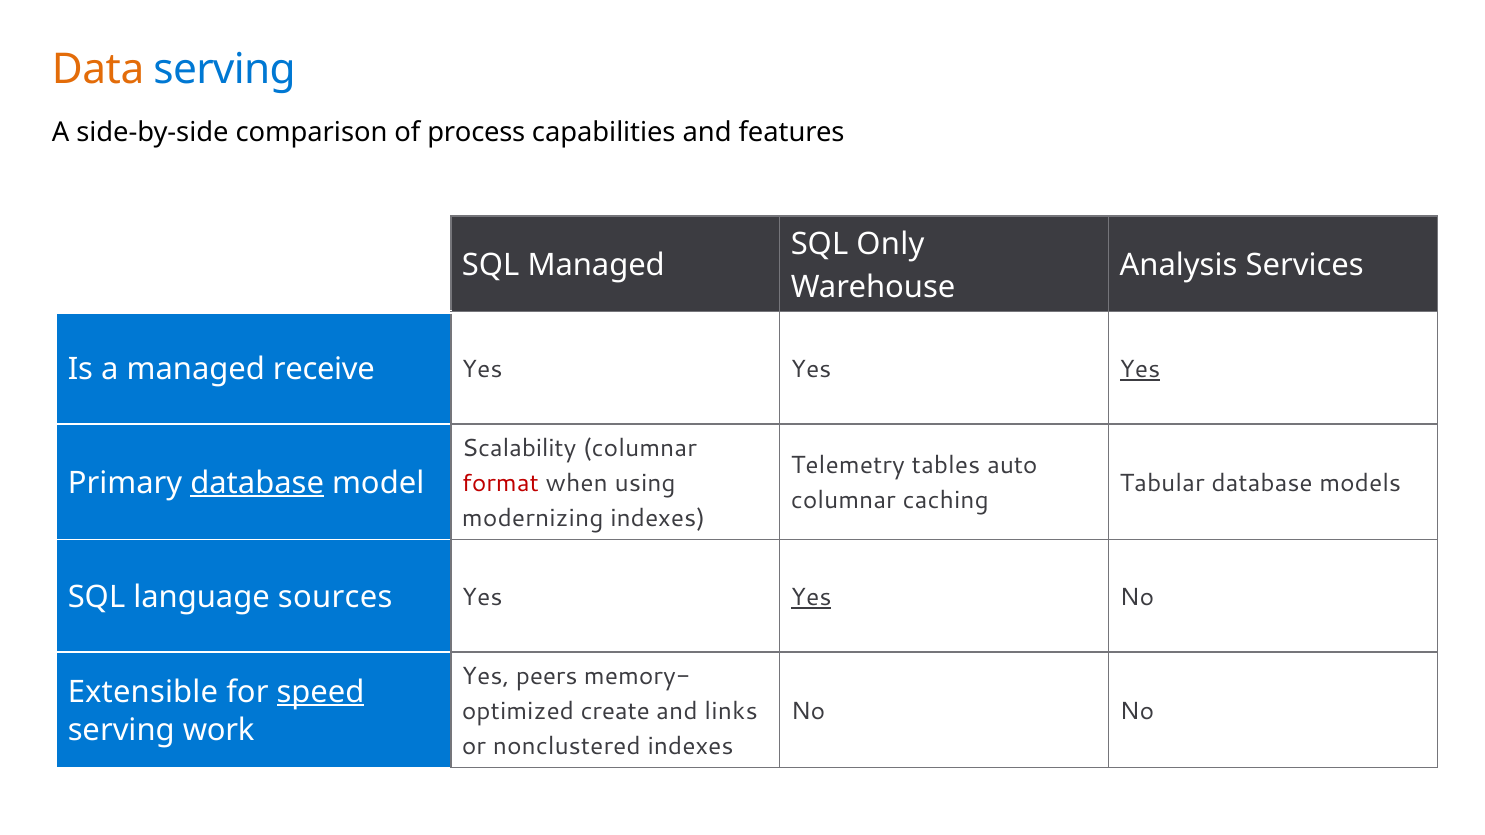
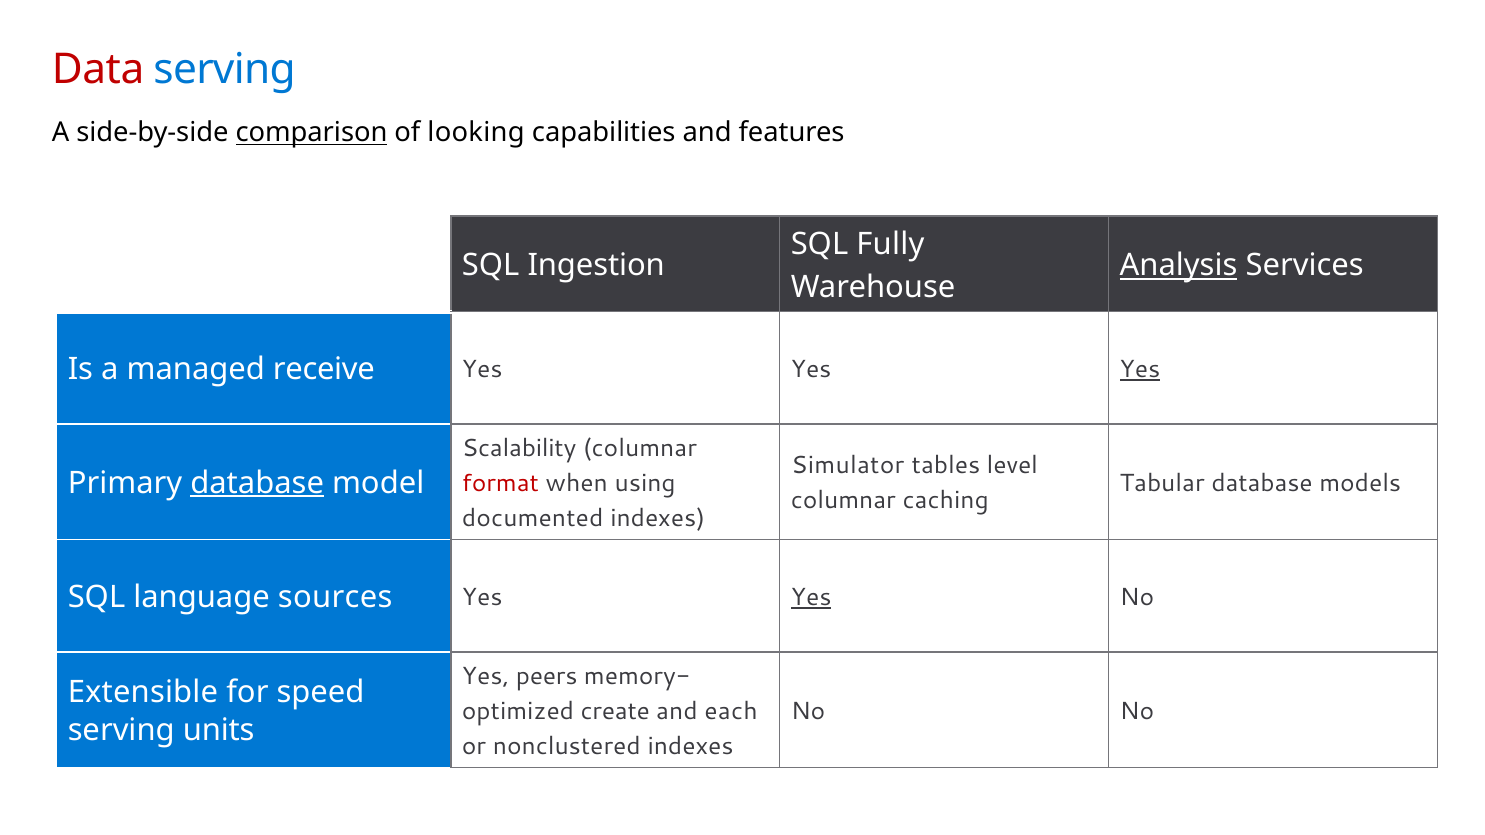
Data colour: orange -> red
comparison underline: none -> present
process: process -> looking
Only: Only -> Fully
SQL Managed: Managed -> Ingestion
Analysis underline: none -> present
Telemetry: Telemetry -> Simulator
auto: auto -> level
modernizing: modernizing -> documented
speed underline: present -> none
links: links -> each
work: work -> units
